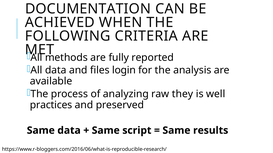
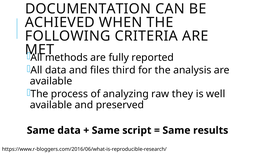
login: login -> third
practices at (51, 105): practices -> available
